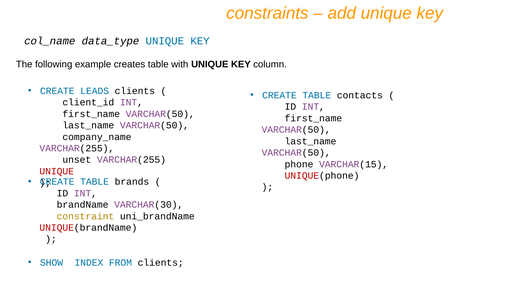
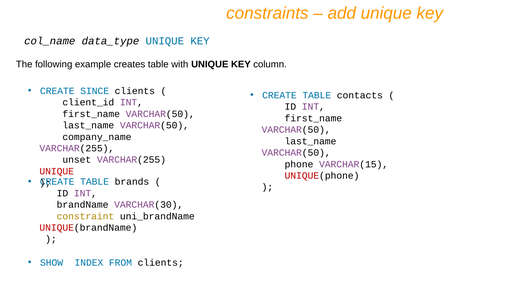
LEADS: LEADS -> SINCE
